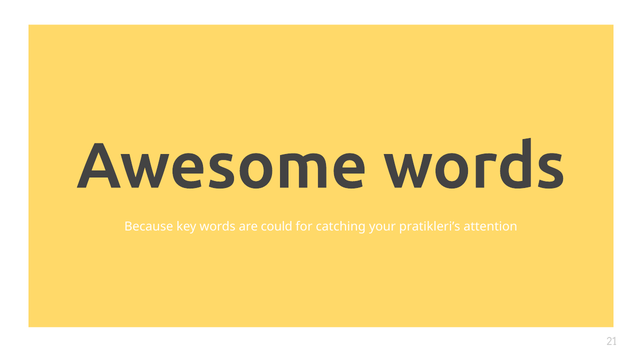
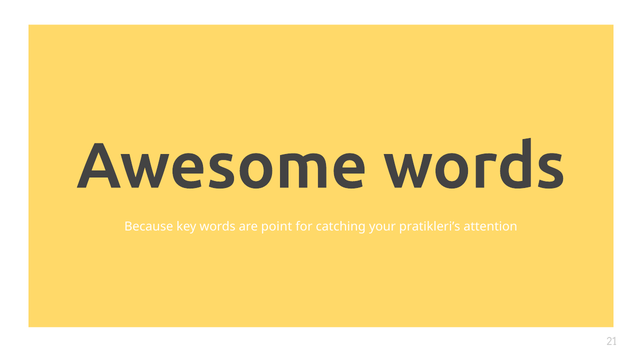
could: could -> point
